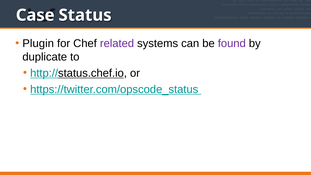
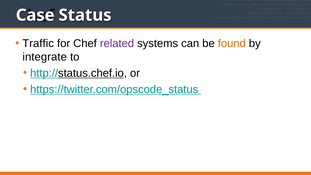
Plugin: Plugin -> Traffic
found colour: purple -> orange
duplicate: duplicate -> integrate
